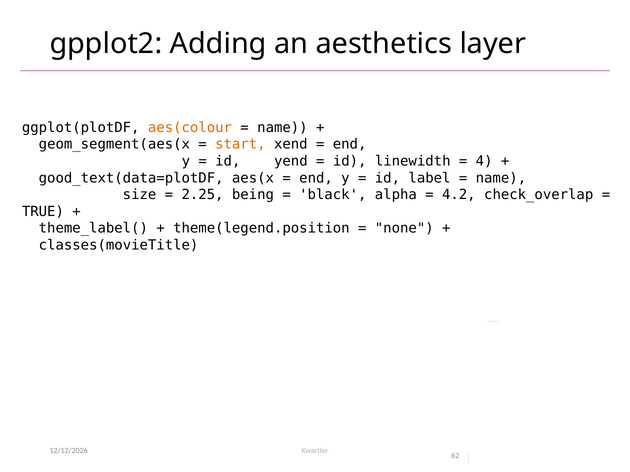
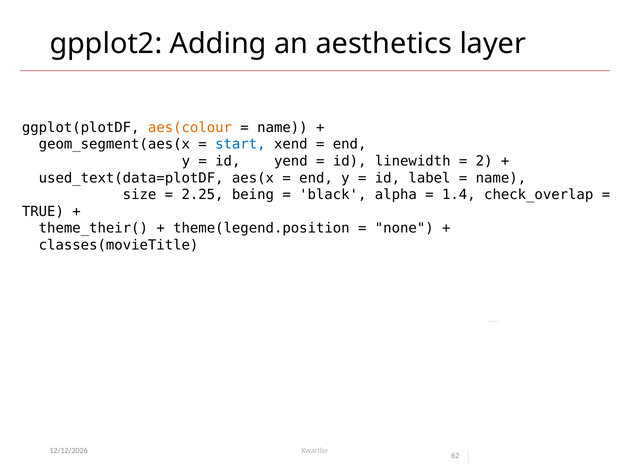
start colour: orange -> blue
4: 4 -> 2
good_text(data=plotDF: good_text(data=plotDF -> used_text(data=plotDF
4.2: 4.2 -> 1.4
theme_label(: theme_label( -> theme_their(
